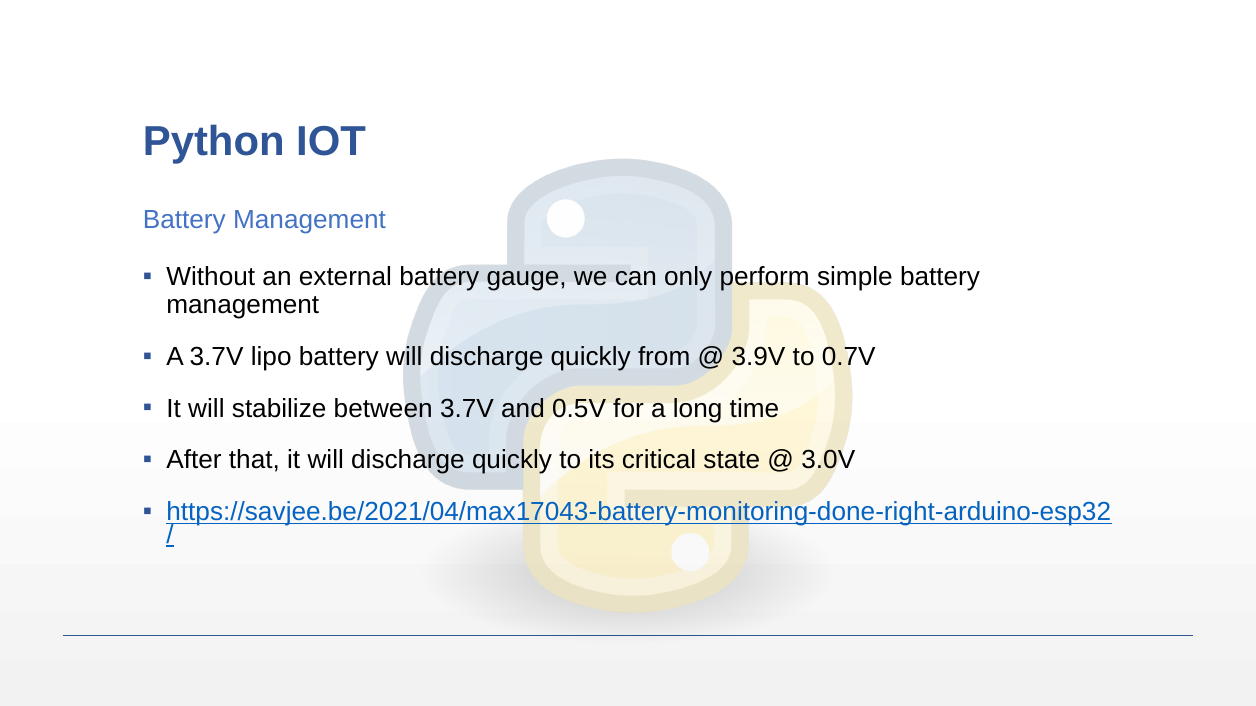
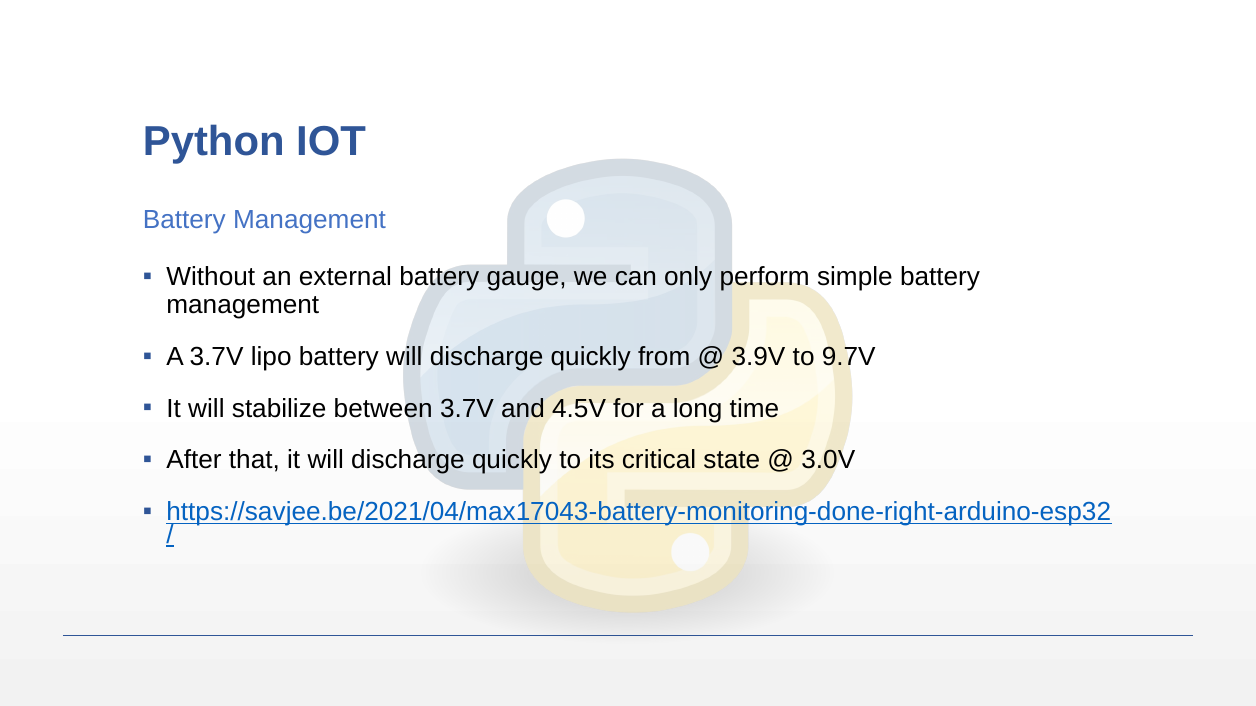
0.7V: 0.7V -> 9.7V
0.5V: 0.5V -> 4.5V
